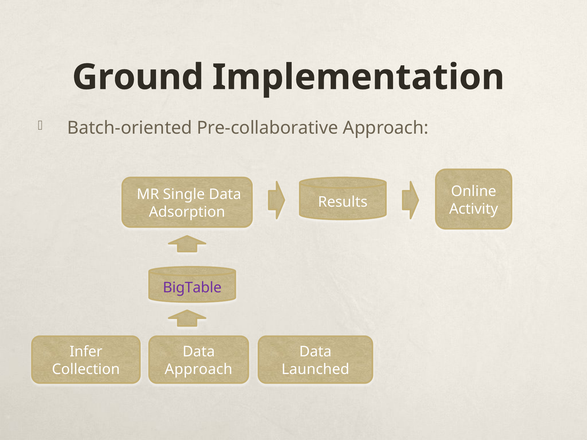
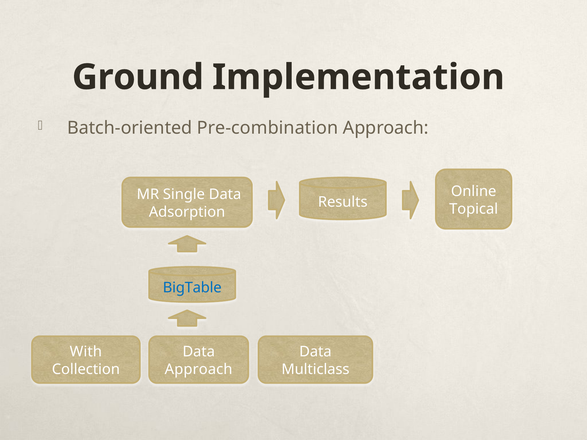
Pre-collaborative: Pre-collaborative -> Pre-combination
Activity: Activity -> Topical
BigTable colour: purple -> blue
Infer: Infer -> With
Launched: Launched -> Multiclass
